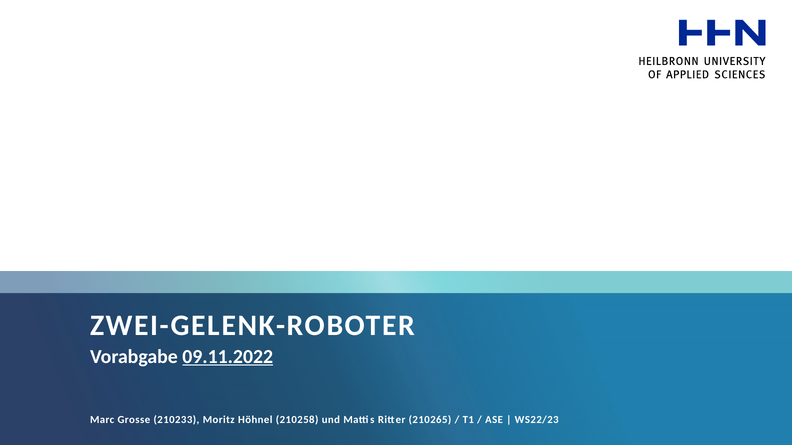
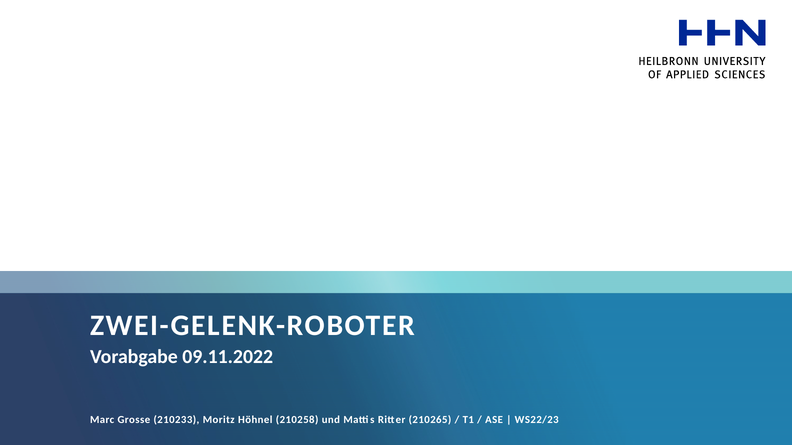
09.11.2022 underline: present -> none
